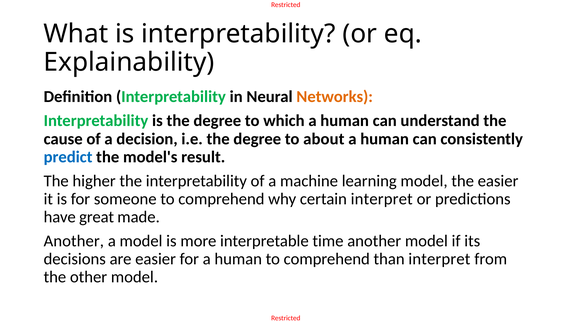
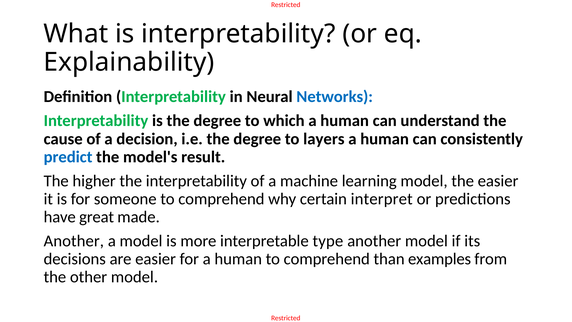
Networks colour: orange -> blue
about: about -> layers
time: time -> type
than interpret: interpret -> examples
